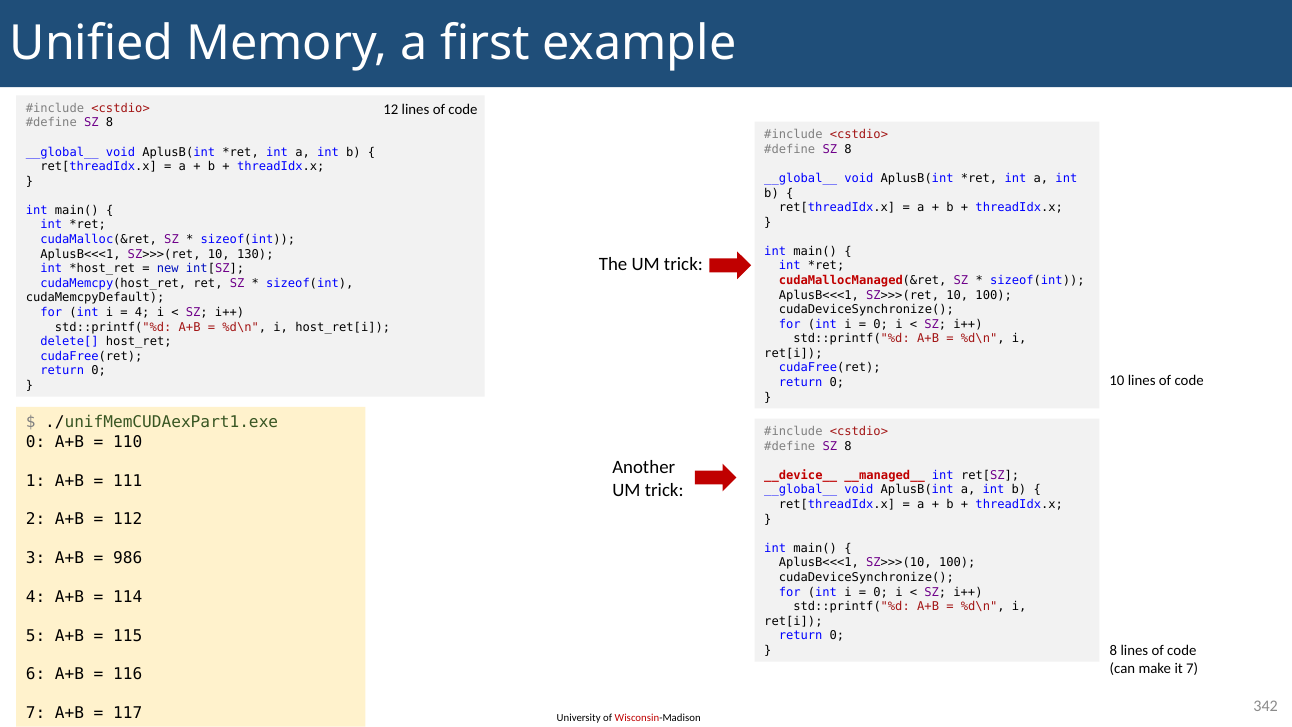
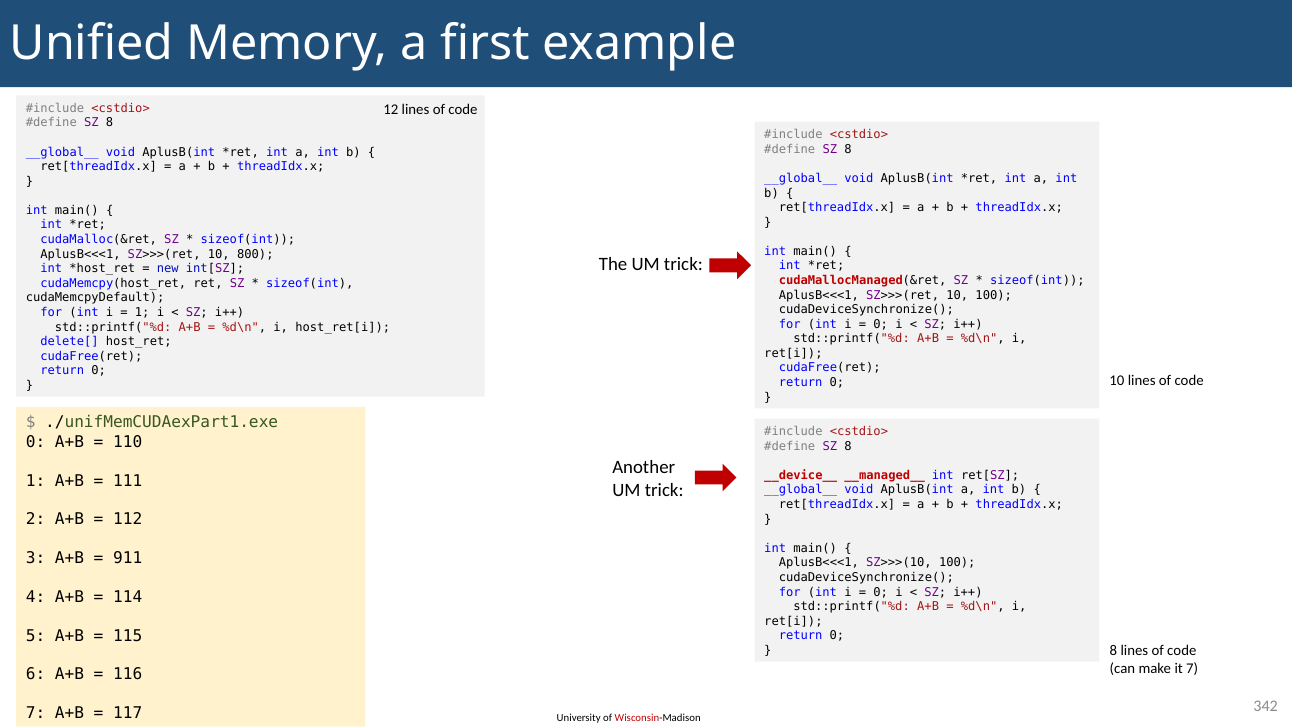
130: 130 -> 800
4 at (142, 312): 4 -> 1
986: 986 -> 911
